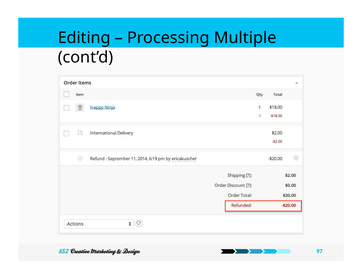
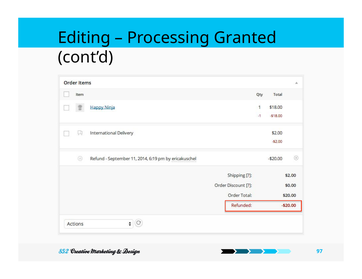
Multiple: Multiple -> Granted
